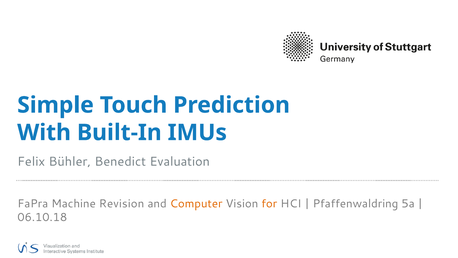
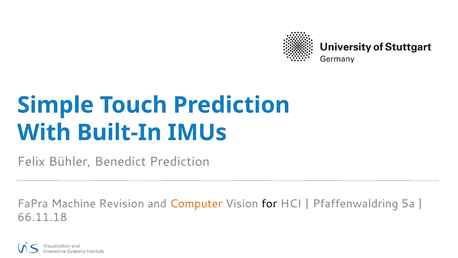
Benedict Evaluation: Evaluation -> Prediction
for colour: orange -> black
06.10.18: 06.10.18 -> 66.11.18
